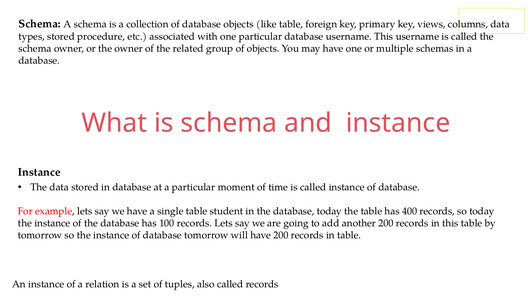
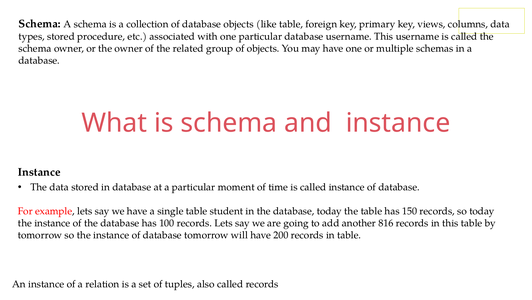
400: 400 -> 150
another 200: 200 -> 816
